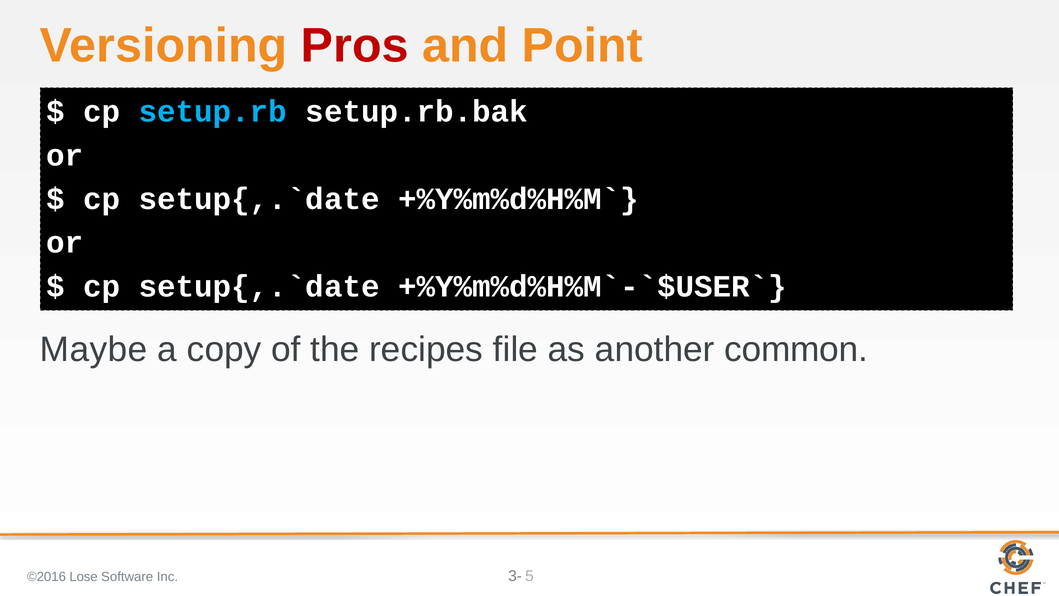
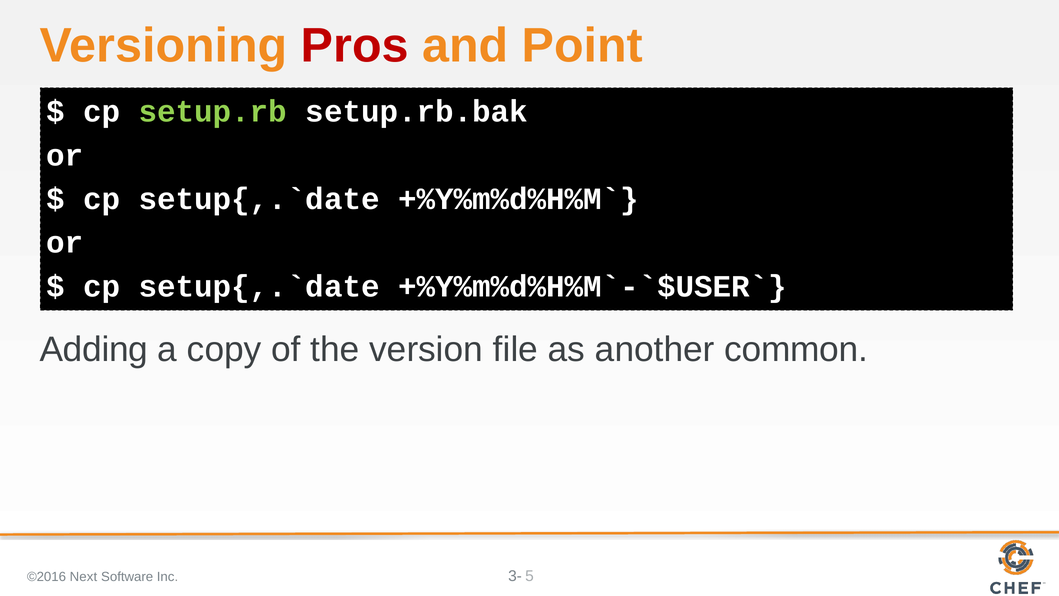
setup.rb colour: light blue -> light green
Maybe: Maybe -> Adding
recipes: recipes -> version
Lose: Lose -> Next
